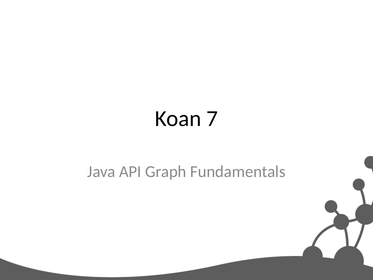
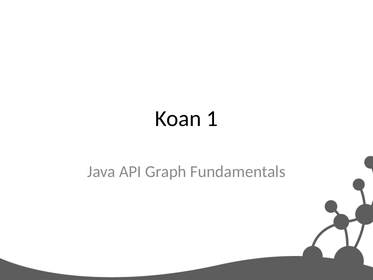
7: 7 -> 1
